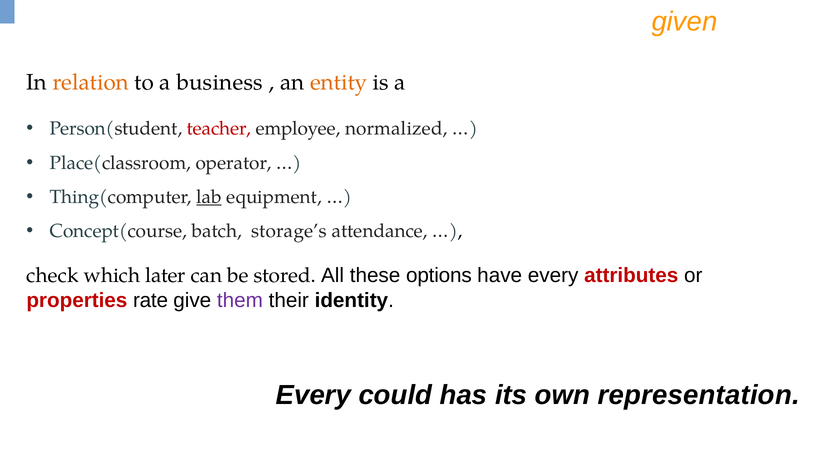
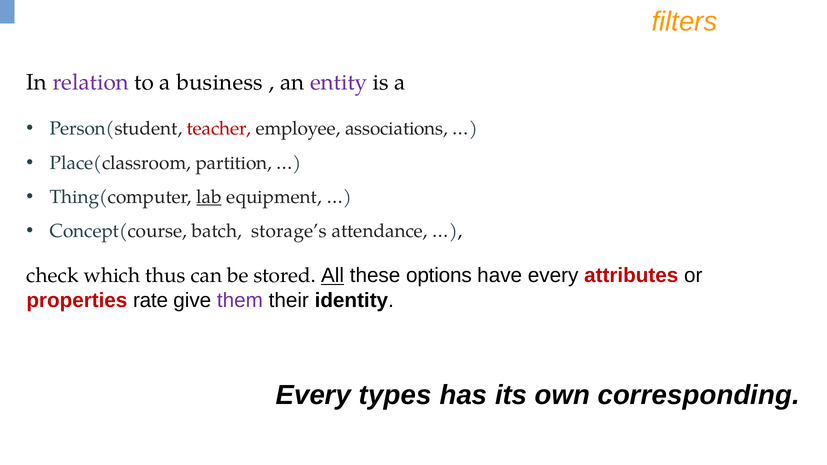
given: given -> filters
relation colour: orange -> purple
entity colour: orange -> purple
normalized: normalized -> associations
operator: operator -> partition
later: later -> thus
All underline: none -> present
could: could -> types
representation: representation -> corresponding
